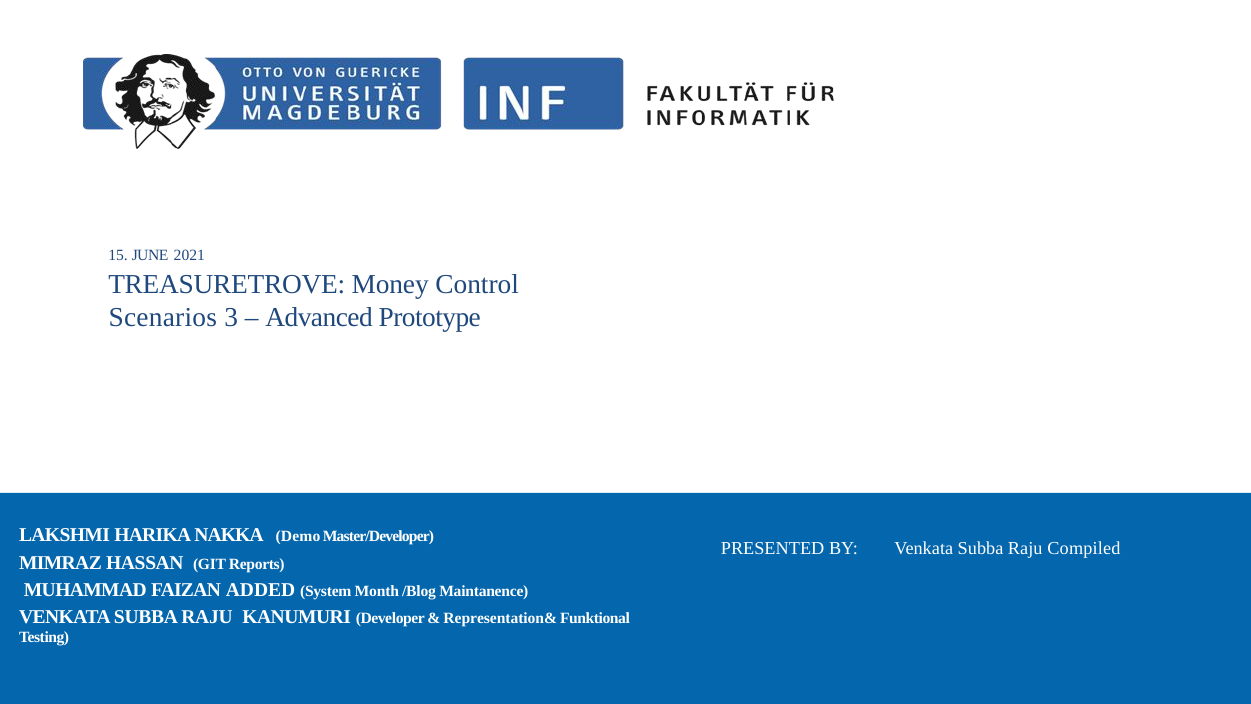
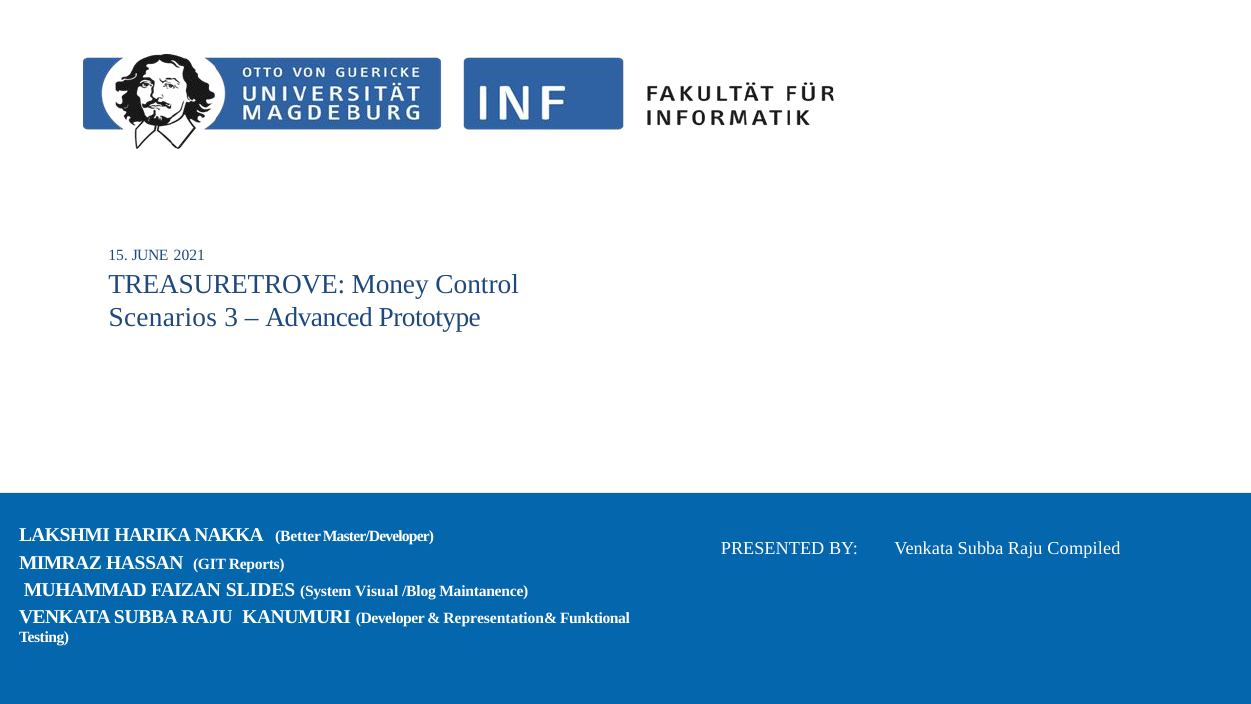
Demo: Demo -> Better
ADDED: ADDED -> SLIDES
Month: Month -> Visual
